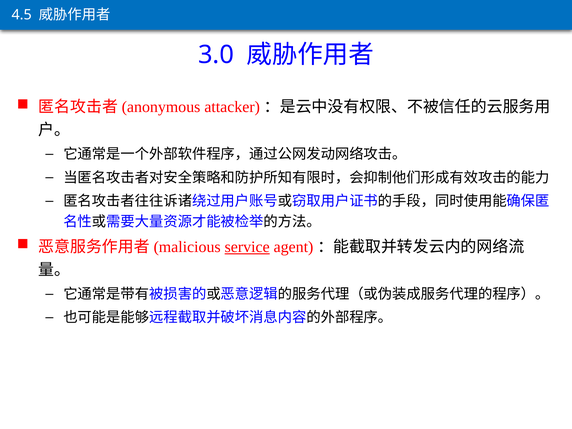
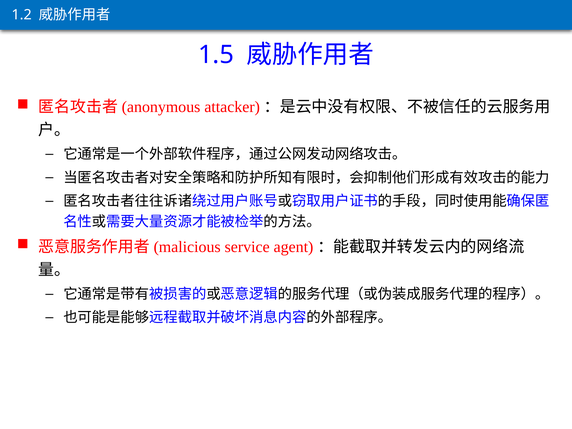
4.5: 4.5 -> 1.2
3.0: 3.0 -> 1.5
service underline: present -> none
